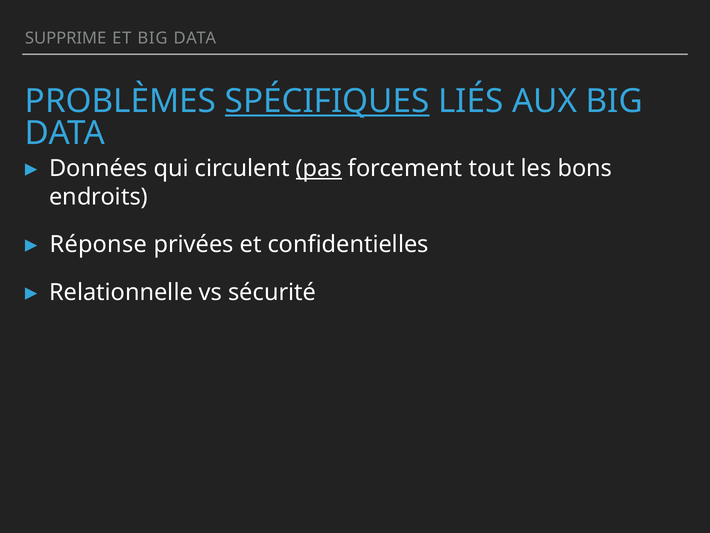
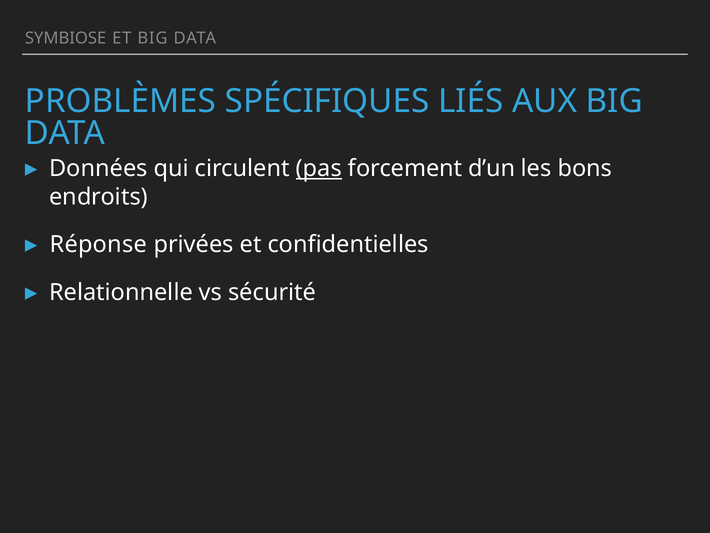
SUPPRIME: SUPPRIME -> SYMBIOSE
SPÉCIFIQUES underline: present -> none
tout: tout -> dʼun
